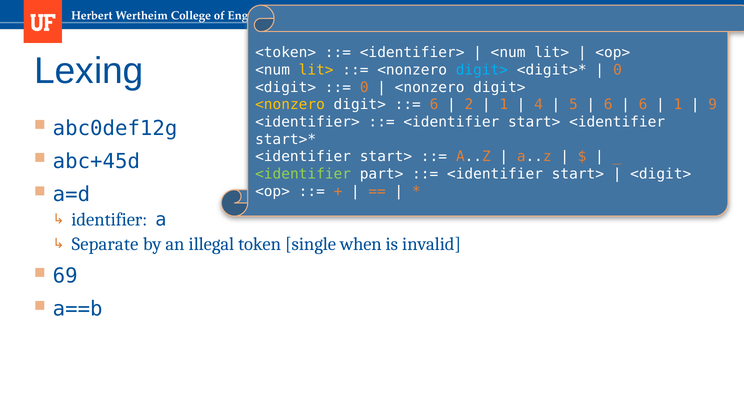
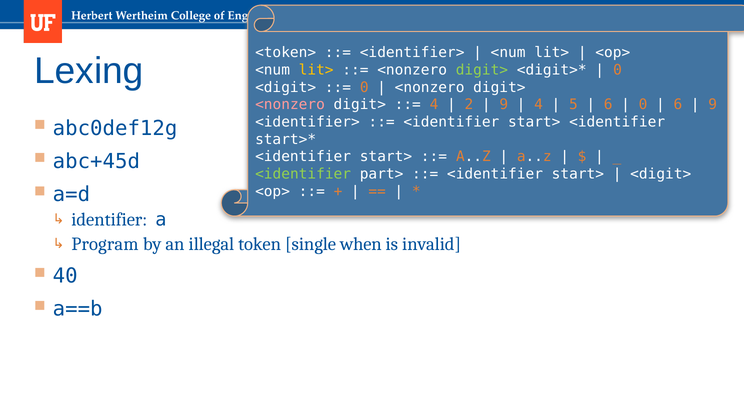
digit> at (482, 70) colour: light blue -> light green
<nonzero at (290, 105) colour: yellow -> pink
6 at (434, 105): 6 -> 4
1 at (504, 105): 1 -> 9
6 at (643, 105): 6 -> 0
1 at (678, 105): 1 -> 6
Separate: Separate -> Program
69: 69 -> 40
